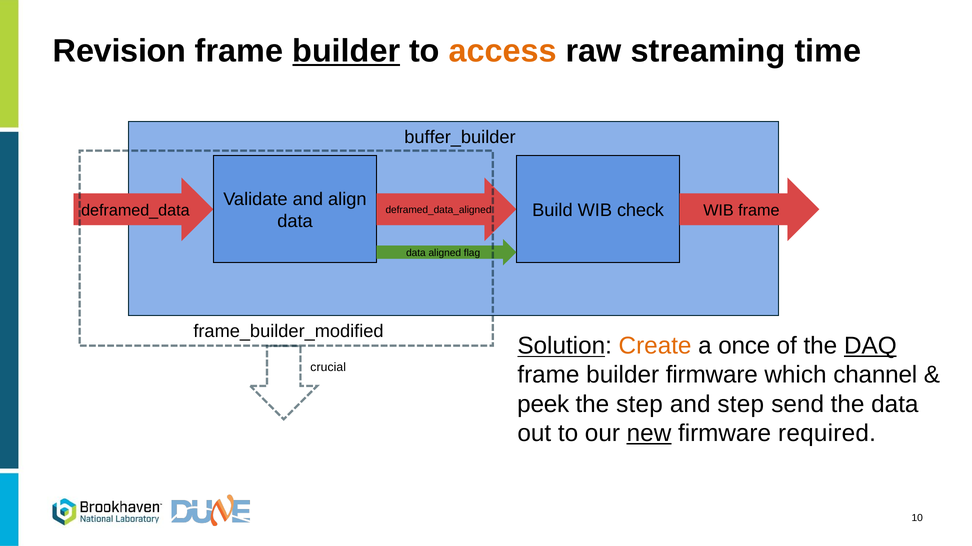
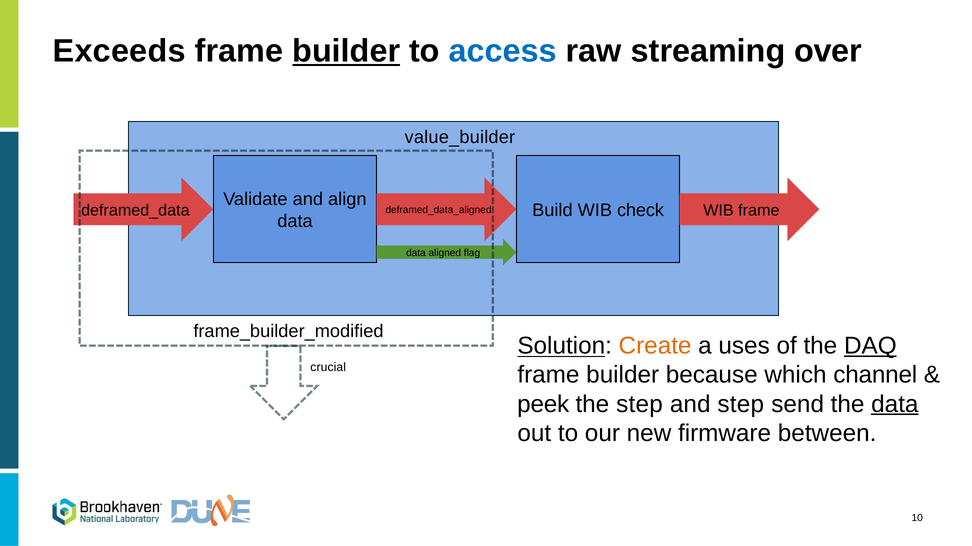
Revision: Revision -> Exceeds
access colour: orange -> blue
time: time -> over
buffer_builder: buffer_builder -> value_builder
once: once -> uses
builder firmware: firmware -> because
data at (895, 405) underline: none -> present
new underline: present -> none
required: required -> between
